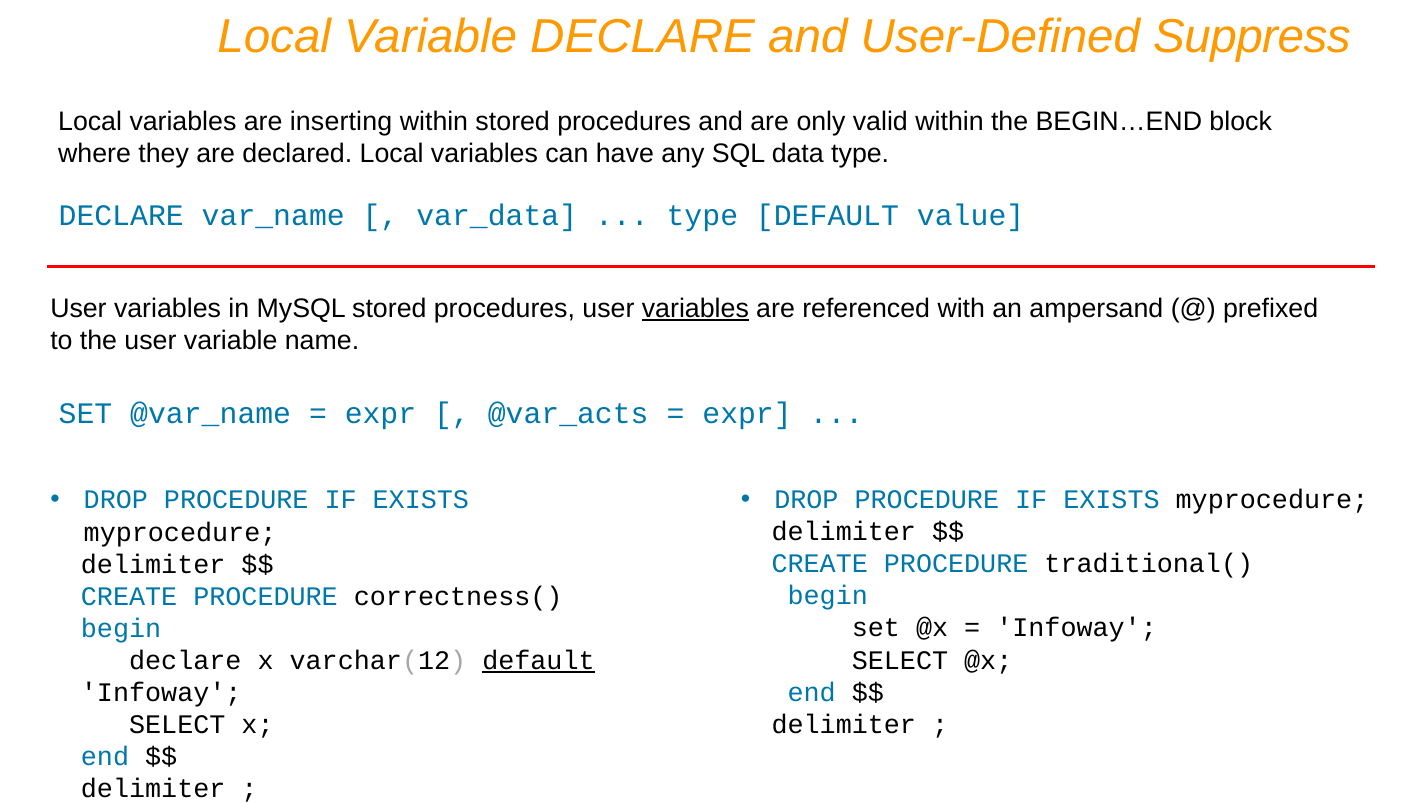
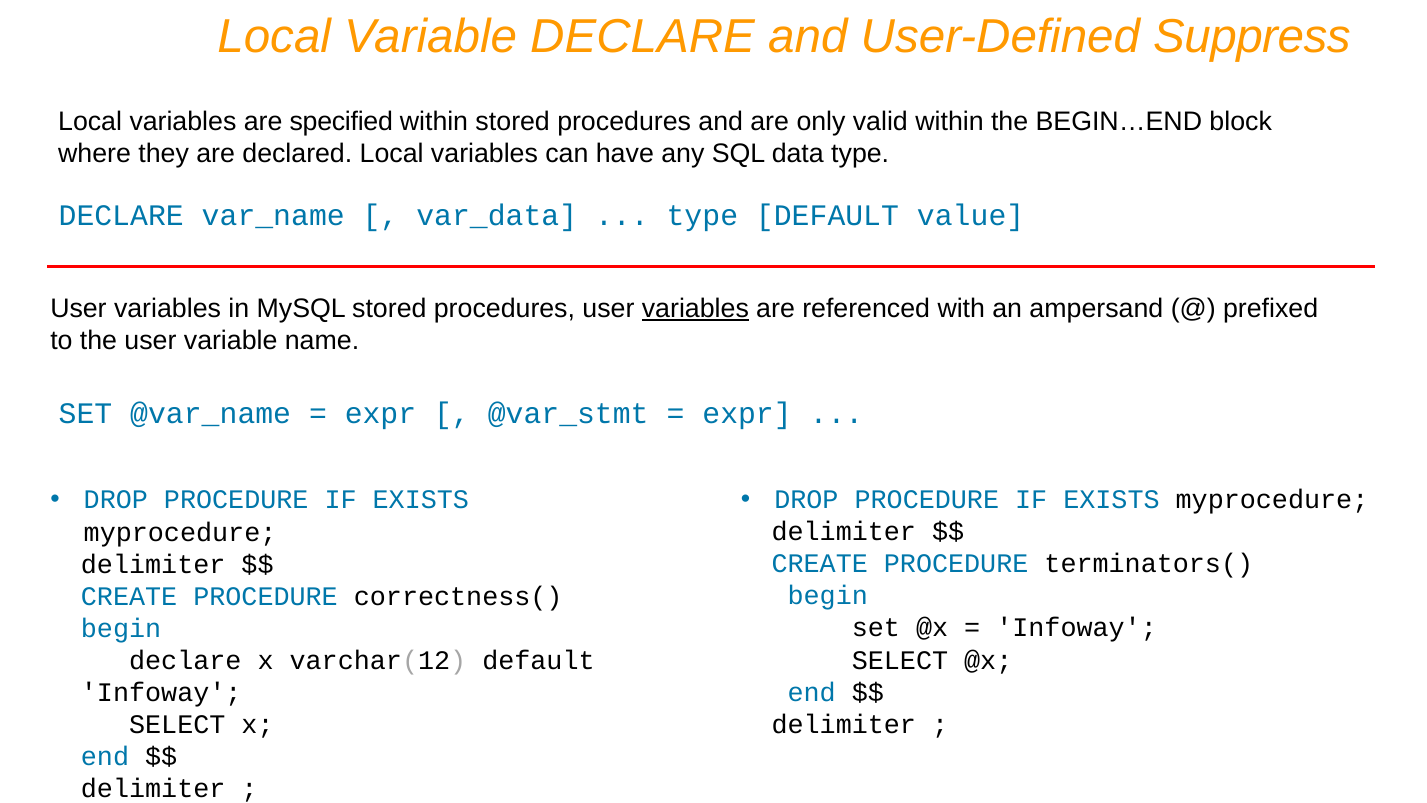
inserting: inserting -> specified
@var_acts: @var_acts -> @var_stmt
traditional(: traditional( -> terminators(
default at (538, 660) underline: present -> none
